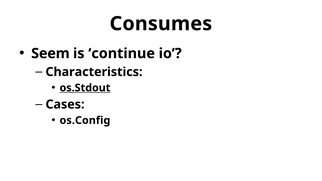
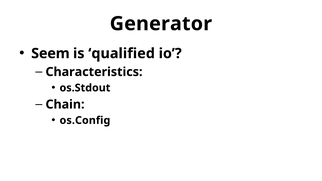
Consumes: Consumes -> Generator
continue: continue -> qualified
os.Stdout underline: present -> none
Cases: Cases -> Chain
